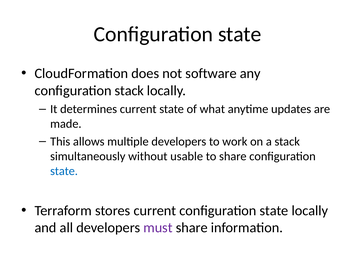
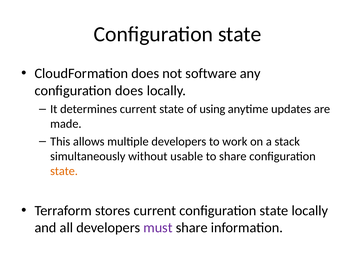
configuration stack: stack -> does
what: what -> using
state at (64, 171) colour: blue -> orange
